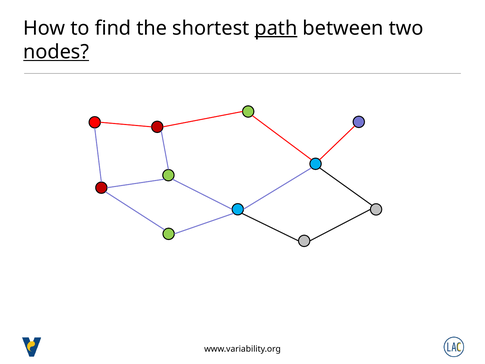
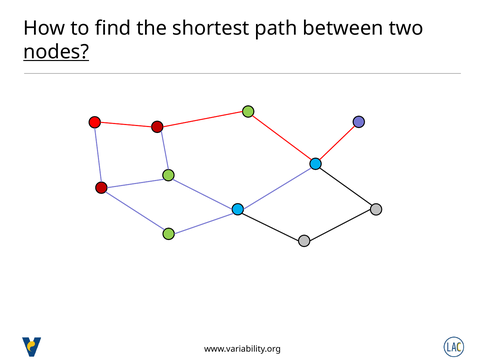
path underline: present -> none
